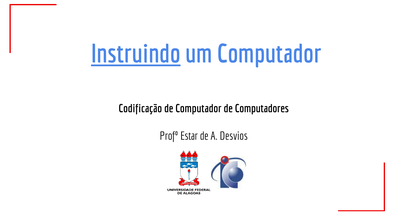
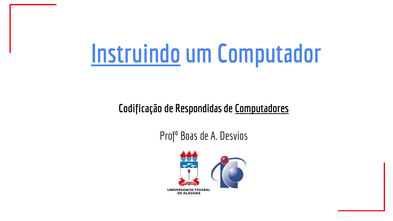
de Computador: Computador -> Respondidas
Computadores underline: none -> present
Estar: Estar -> Boas
